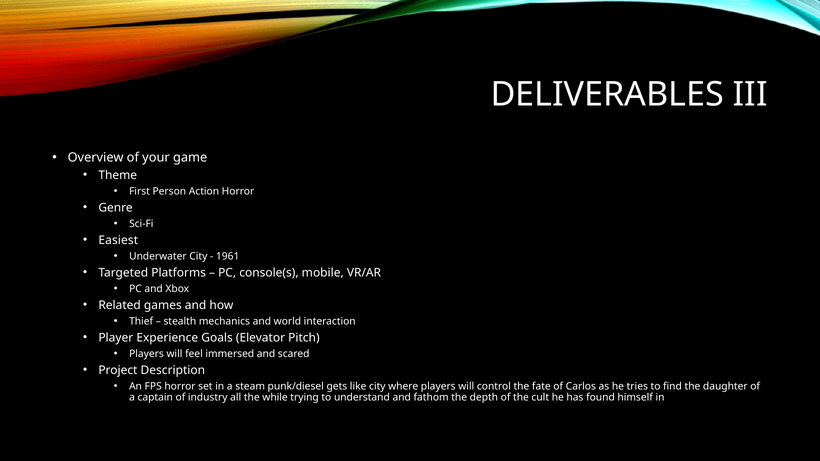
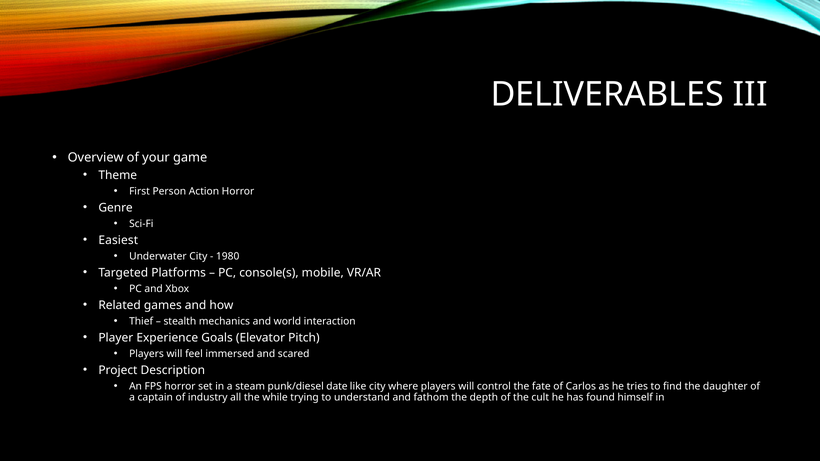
1961: 1961 -> 1980
gets: gets -> date
